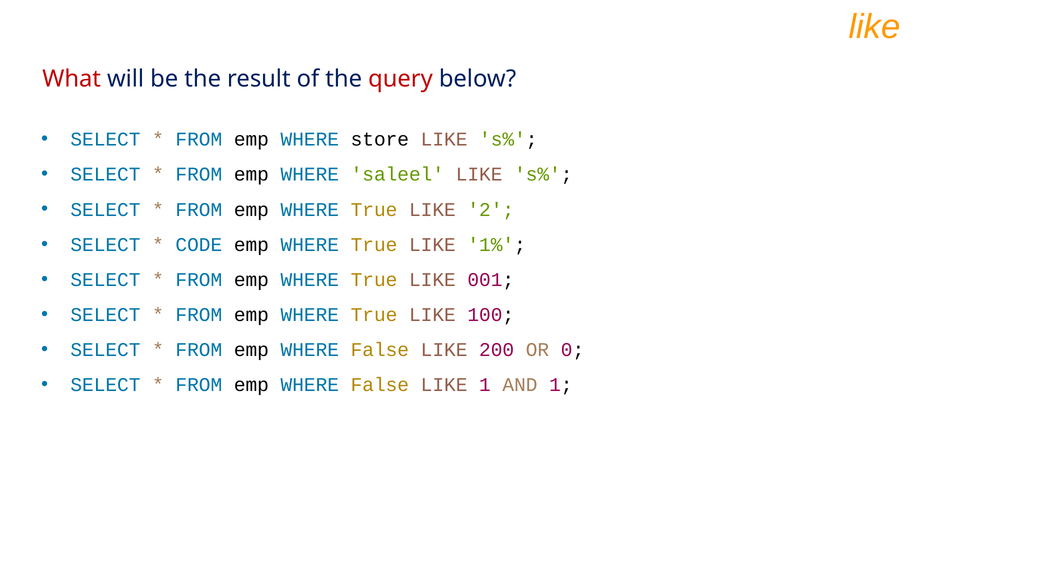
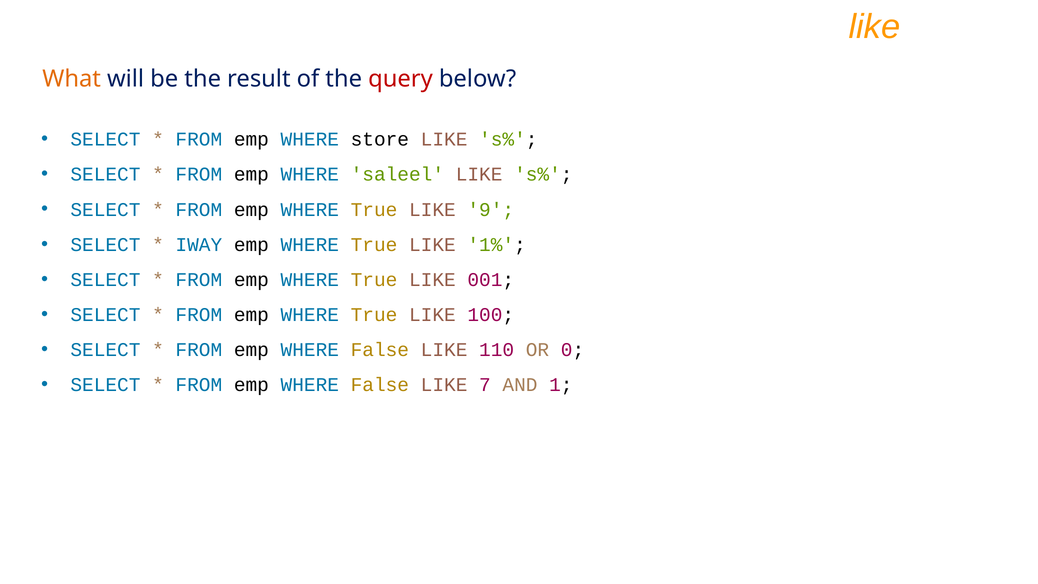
What colour: red -> orange
2: 2 -> 9
CODE: CODE -> IWAY
200: 200 -> 110
LIKE 1: 1 -> 7
